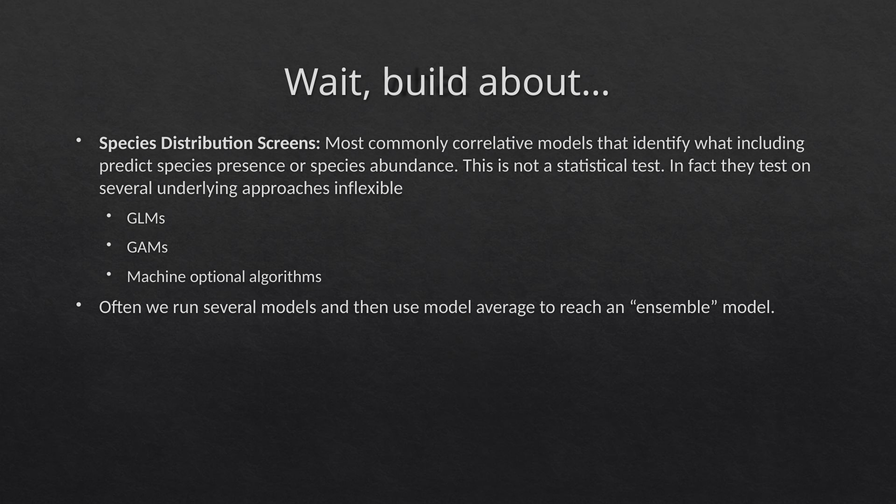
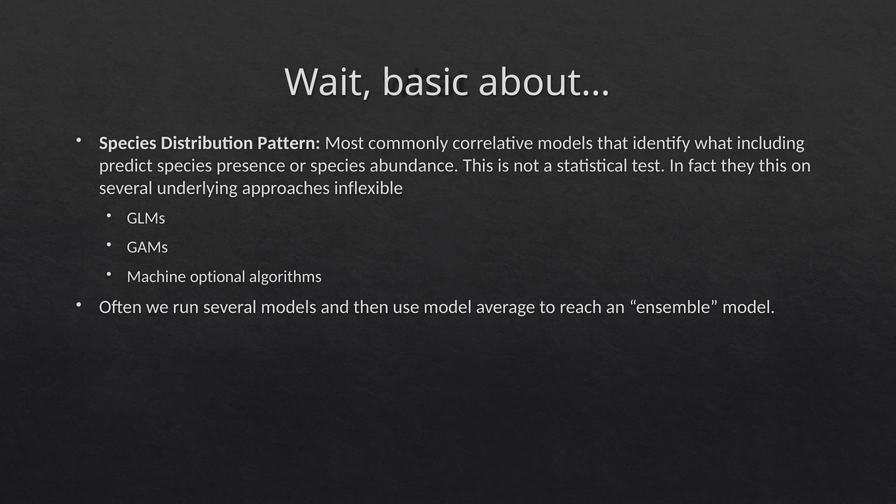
build: build -> basic
Screens: Screens -> Pattern
they test: test -> this
